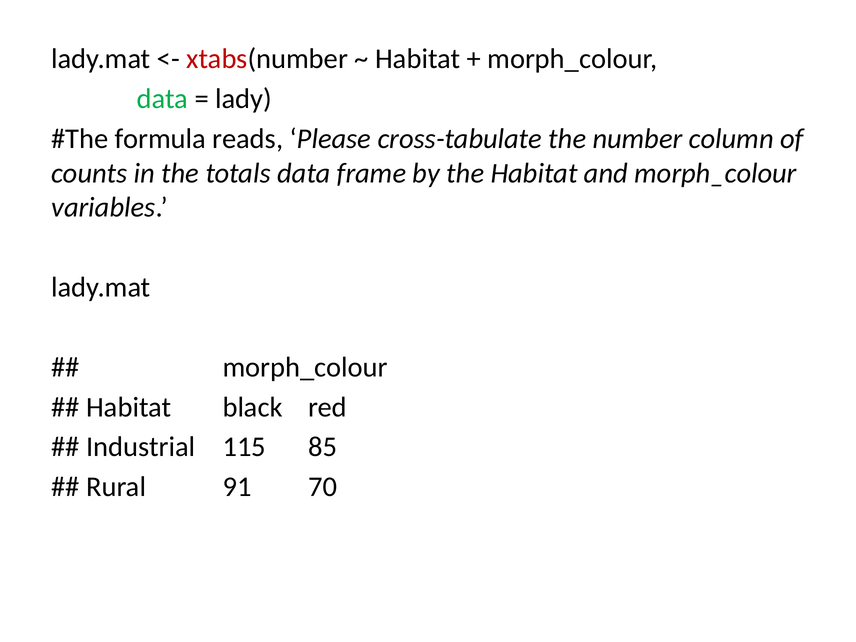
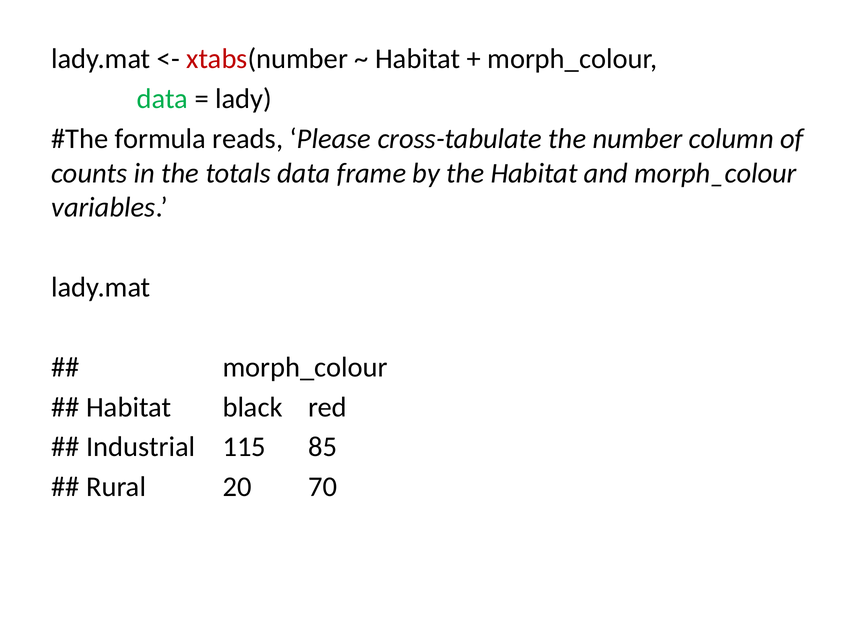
91: 91 -> 20
